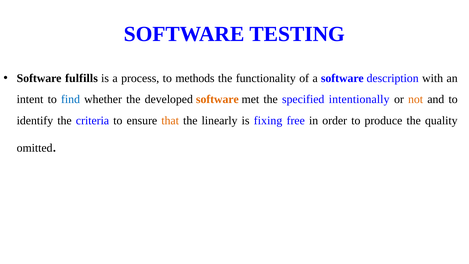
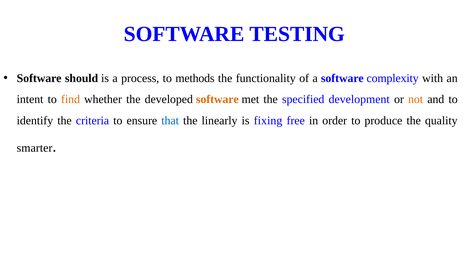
fulfills: fulfills -> should
description: description -> complexity
find colour: blue -> orange
intentionally: intentionally -> development
that colour: orange -> blue
omitted: omitted -> smarter
